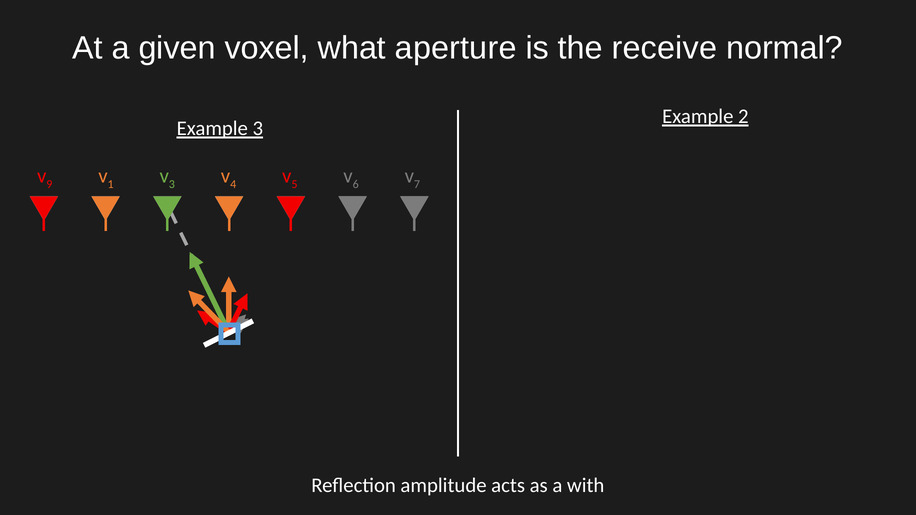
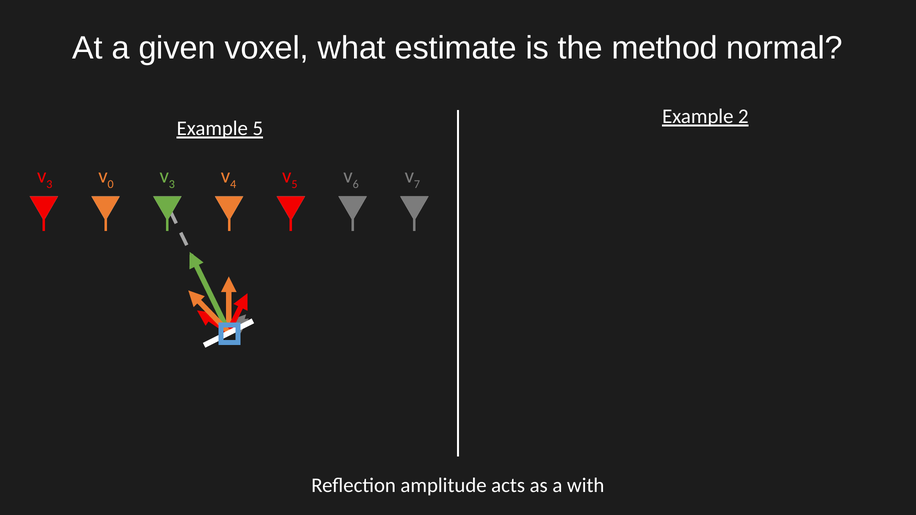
aperture: aperture -> estimate
receive: receive -> method
Example 3: 3 -> 5
9 at (49, 184): 9 -> 3
1: 1 -> 0
